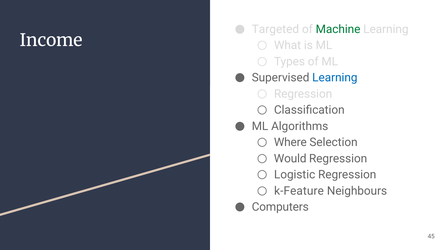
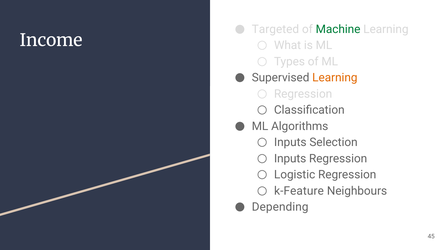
Learning at (335, 78) colour: blue -> orange
Where at (290, 143): Where -> Inputs
Would at (290, 159): Would -> Inputs
Computers: Computers -> Depending
